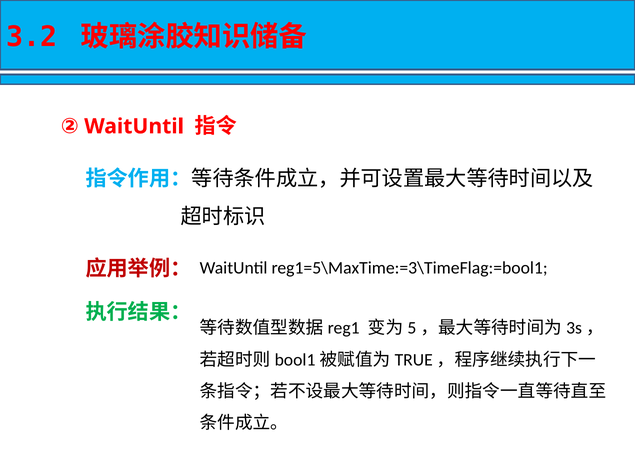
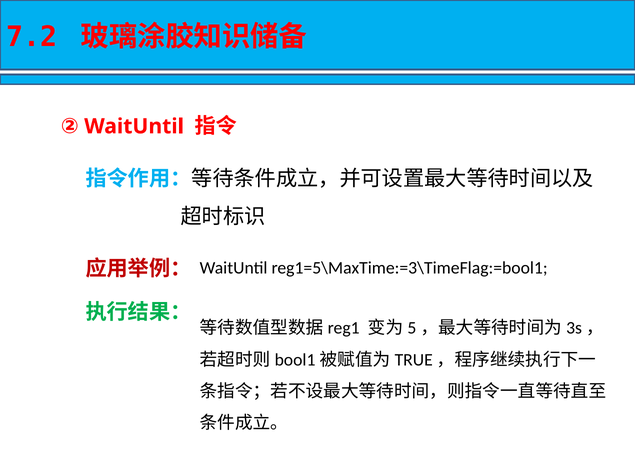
3.2: 3.2 -> 7.2
